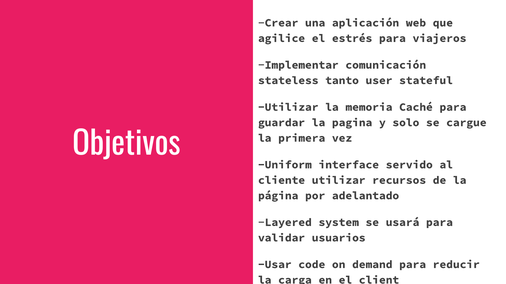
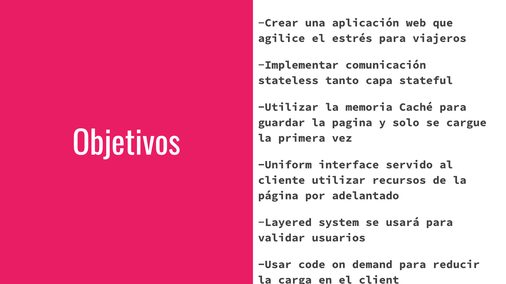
user: user -> capa
